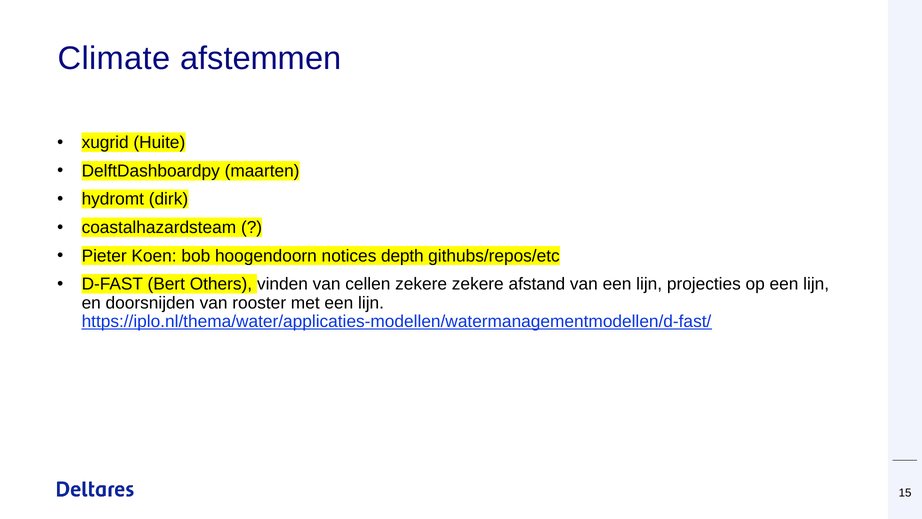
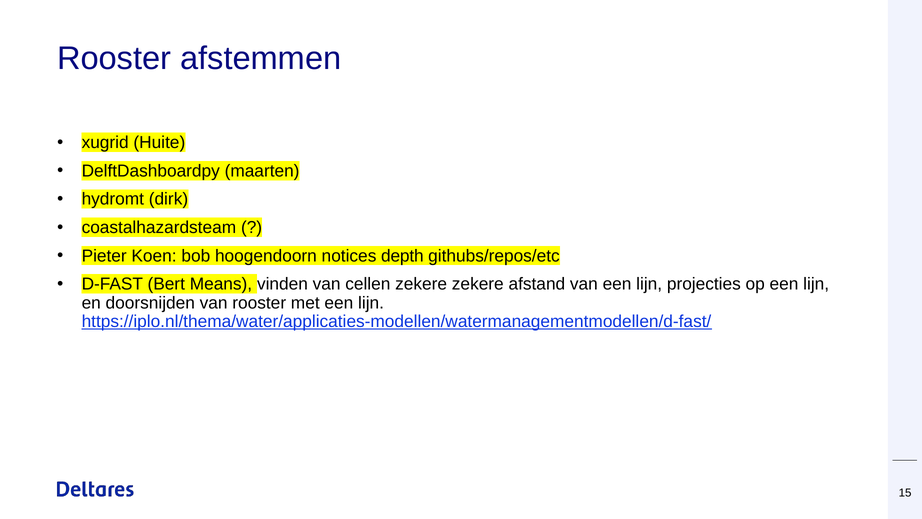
Climate at (114, 58): Climate -> Rooster
Others: Others -> Means
